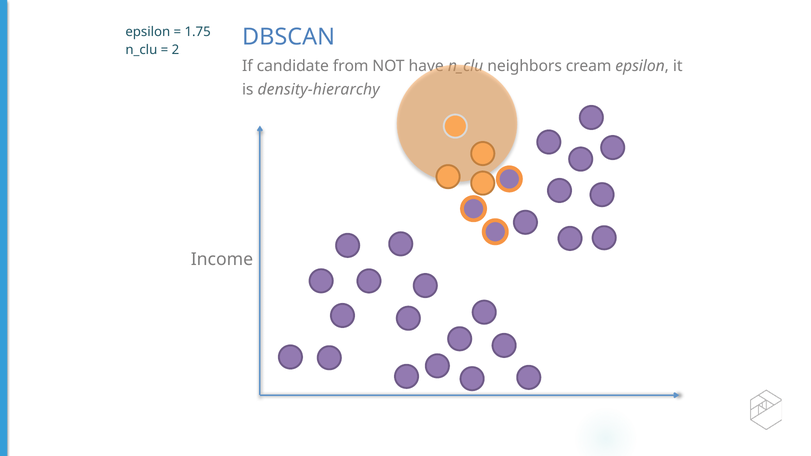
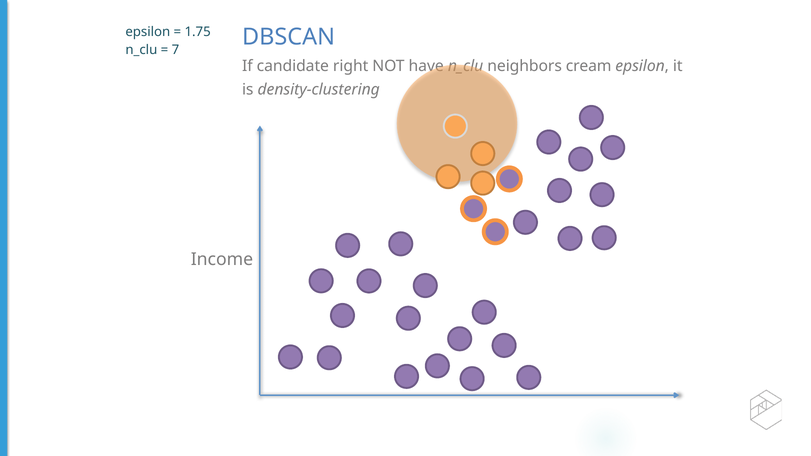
2: 2 -> 7
from: from -> right
density-hierarchy: density-hierarchy -> density-clustering
